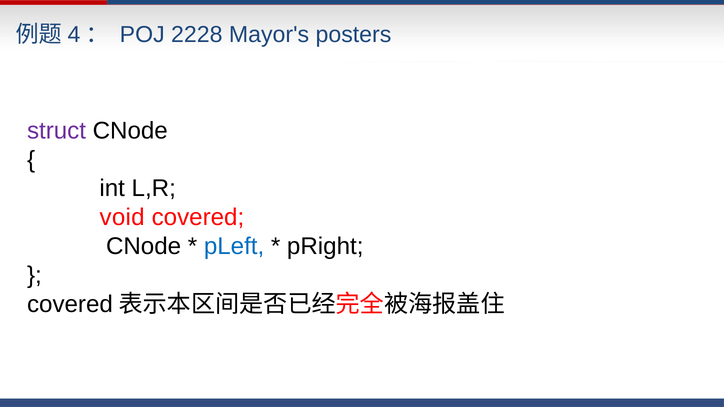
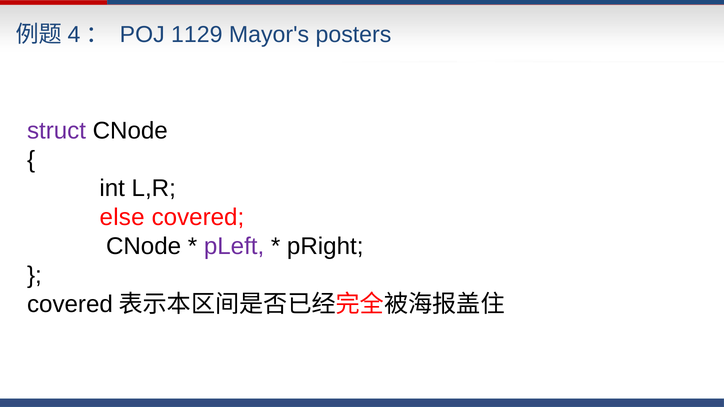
2228: 2228 -> 1129
void: void -> else
pLeft colour: blue -> purple
